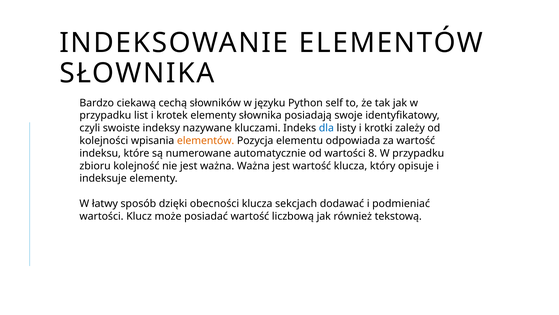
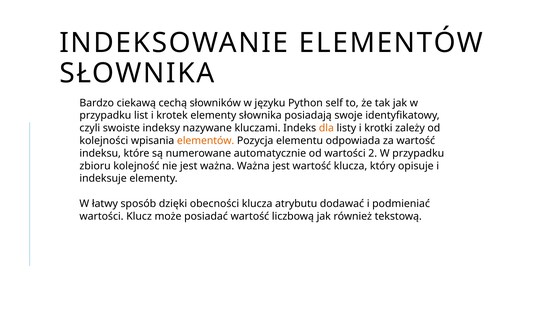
dla colour: blue -> orange
8: 8 -> 2
sekcjach: sekcjach -> atrybutu
